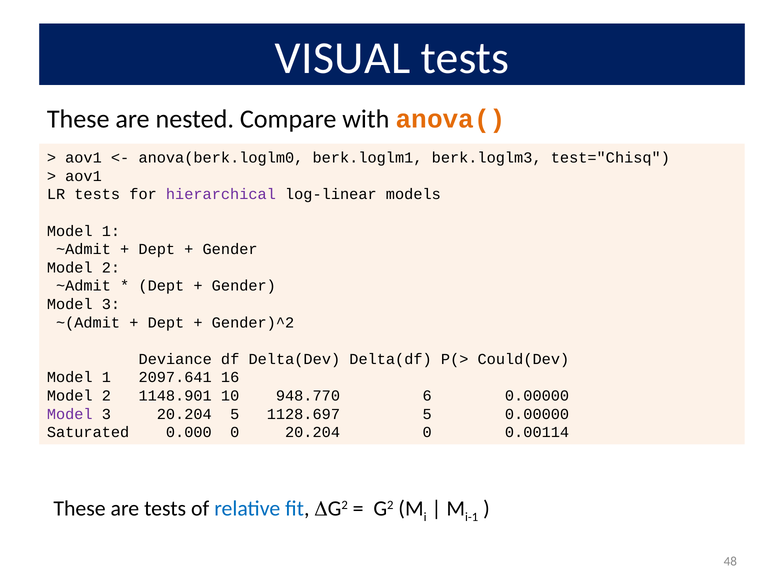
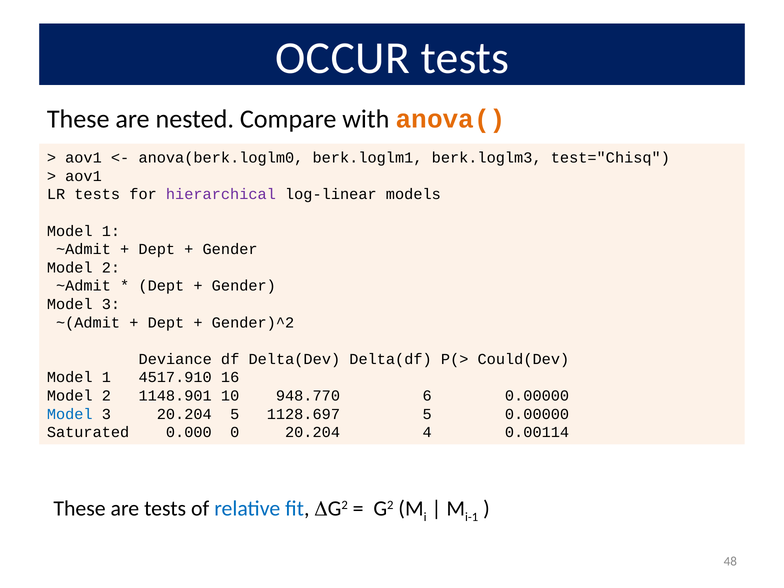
VISUAL: VISUAL -> OCCUR
2097.641: 2097.641 -> 4517.910
Model at (70, 414) colour: purple -> blue
20.204 0: 0 -> 4
